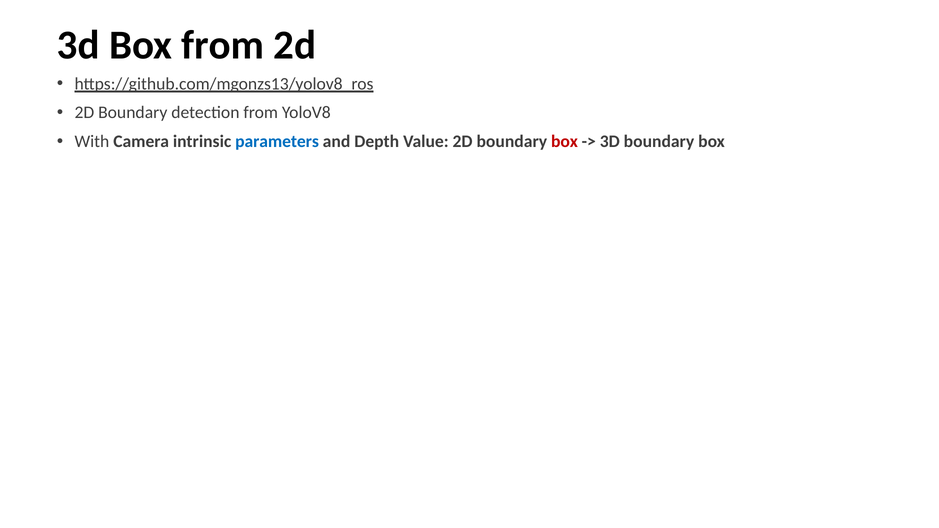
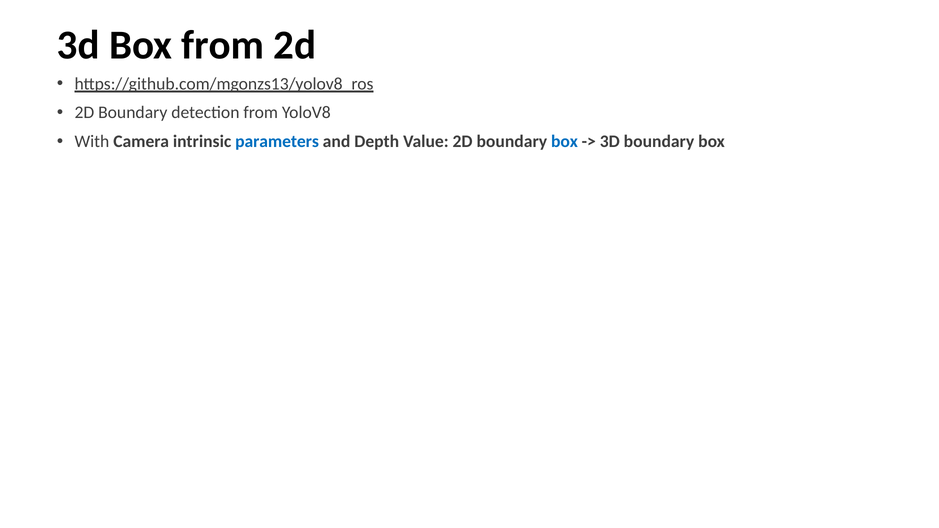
box at (564, 141) colour: red -> blue
